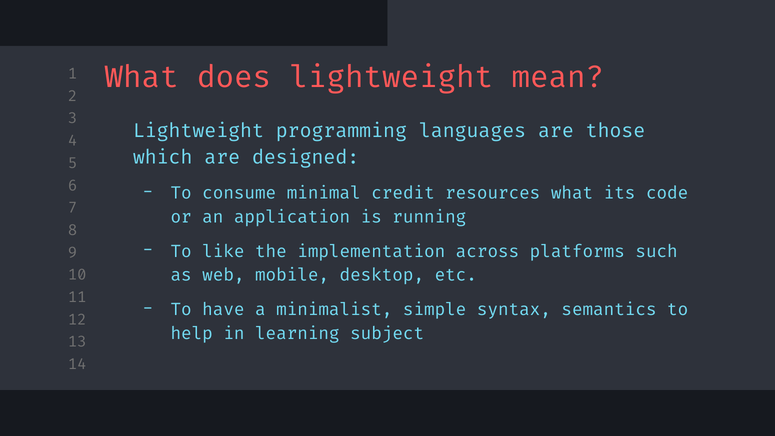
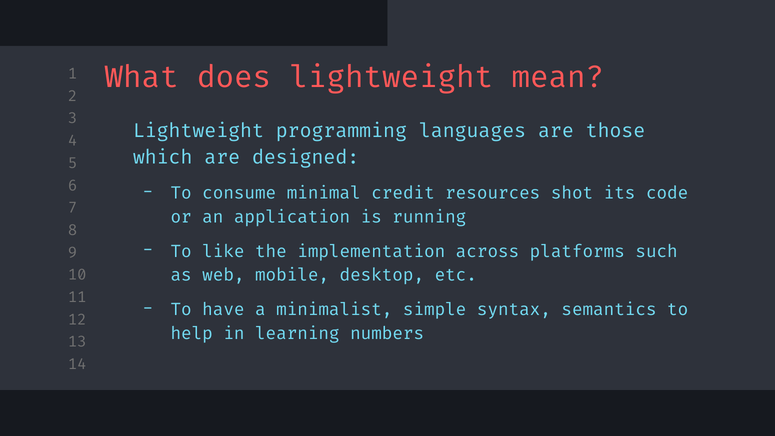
resources what: what -> shot
subject: subject -> numbers
